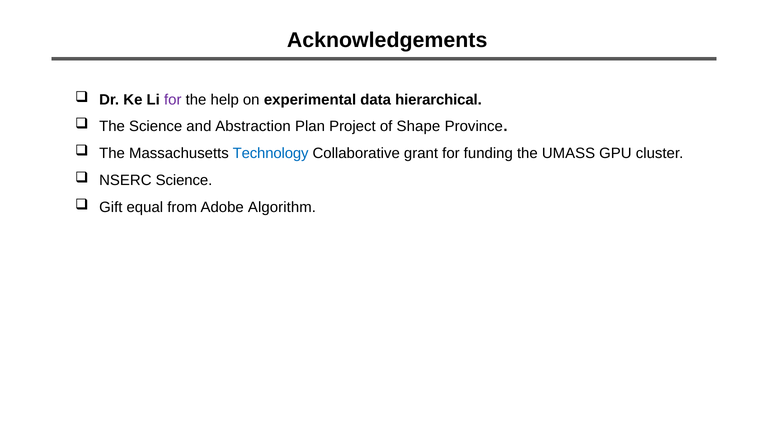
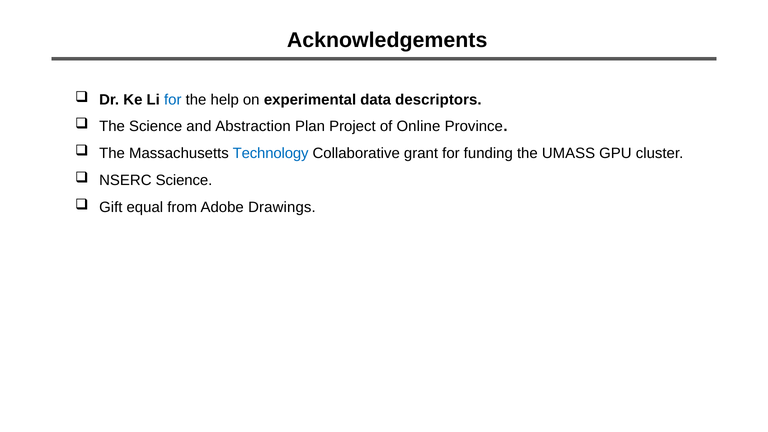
for at (173, 100) colour: purple -> blue
hierarchical: hierarchical -> descriptors
Shape: Shape -> Online
Algorithm: Algorithm -> Drawings
